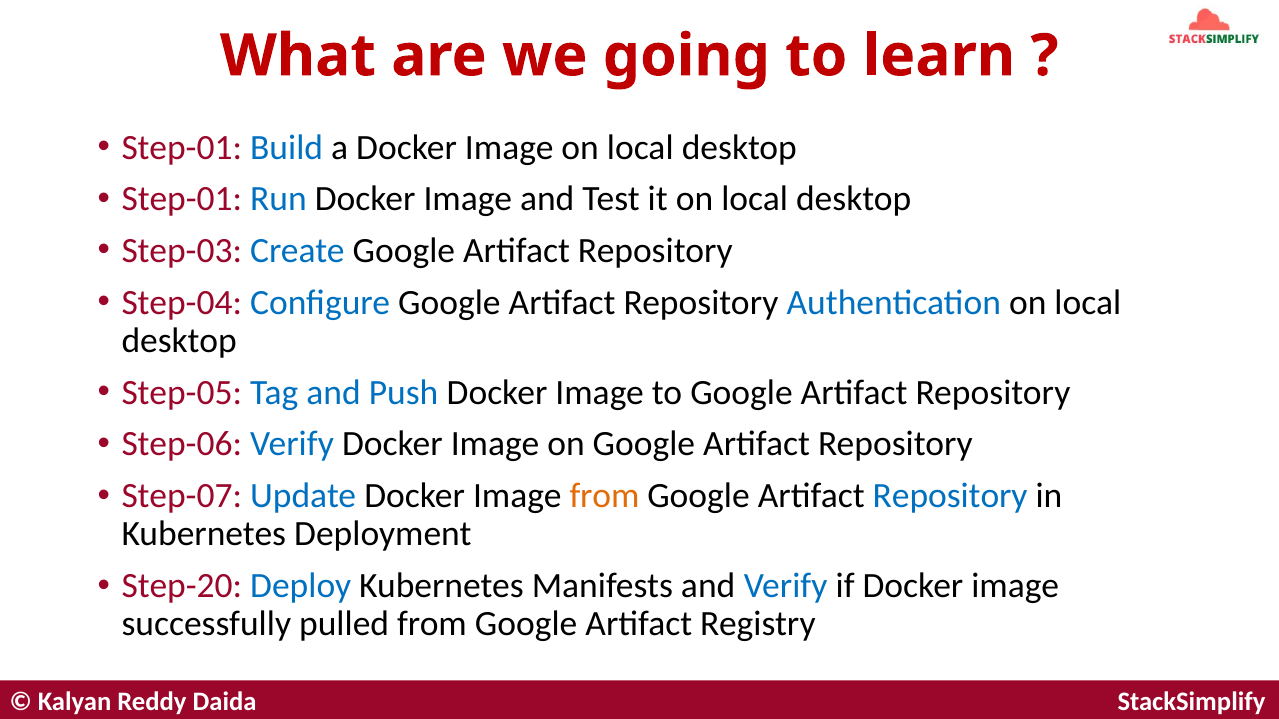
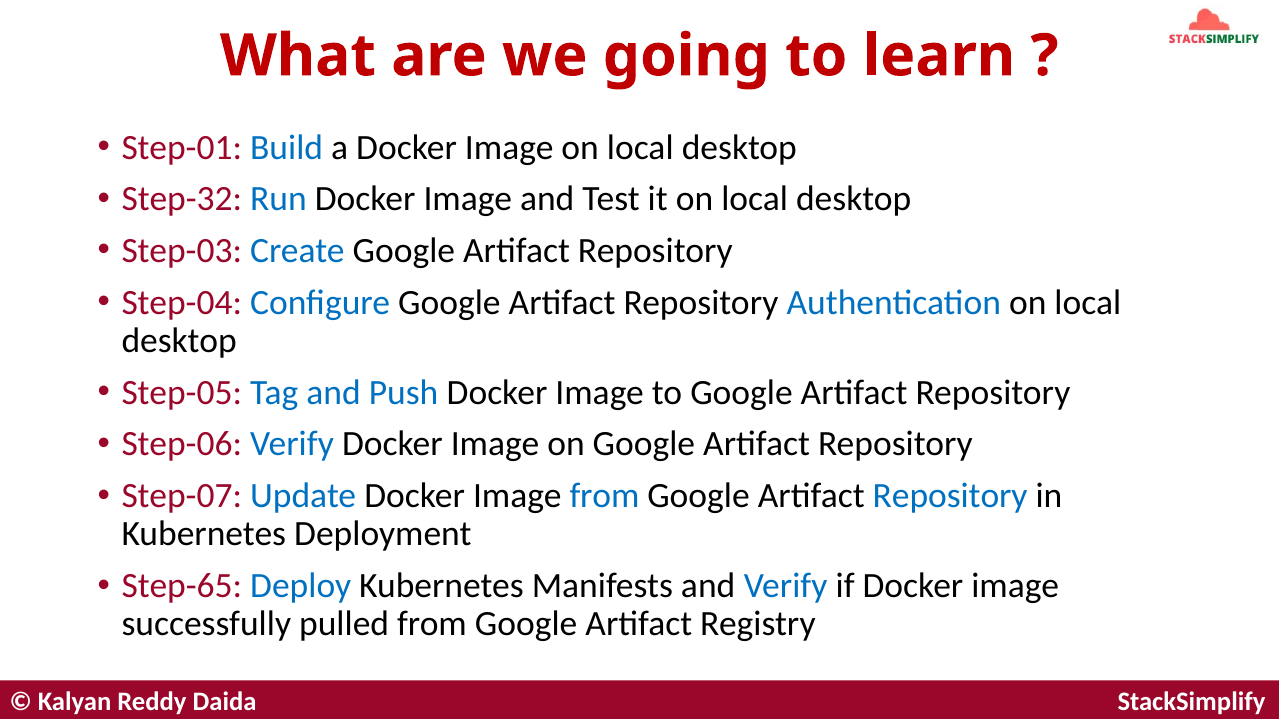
Step-01 at (182, 199): Step-01 -> Step-32
from at (604, 496) colour: orange -> blue
Step-20: Step-20 -> Step-65
